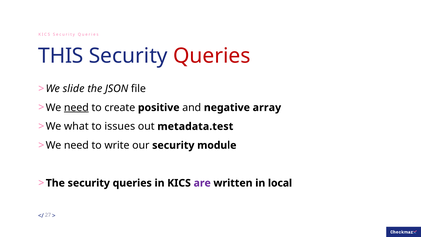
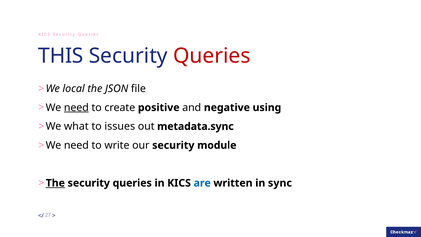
slide: slide -> local
array: array -> using
metadata.test: metadata.test -> metadata.sync
The at (55, 183) underline: none -> present
are colour: purple -> blue
local: local -> sync
